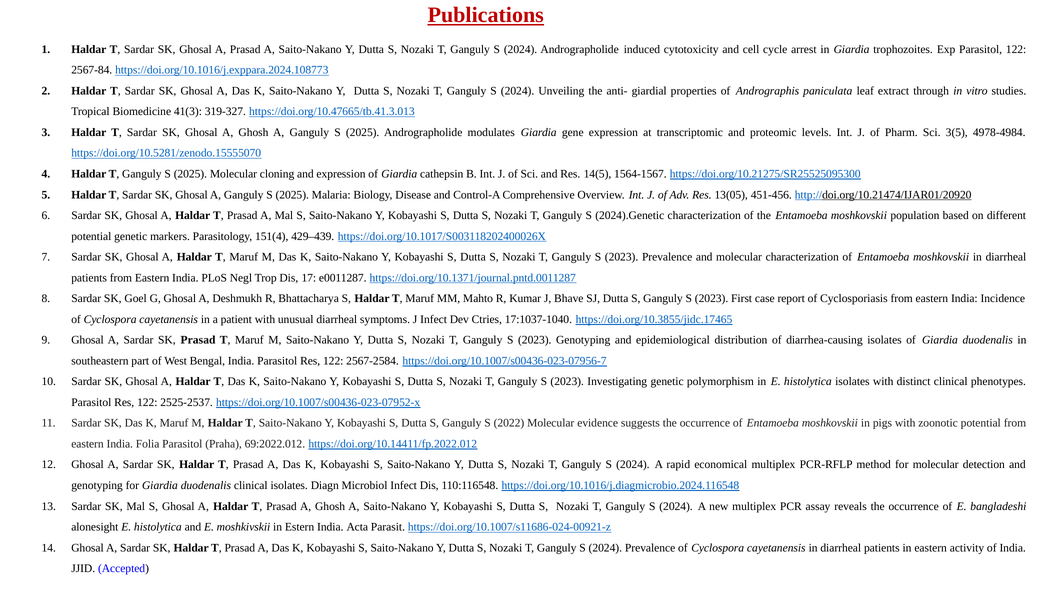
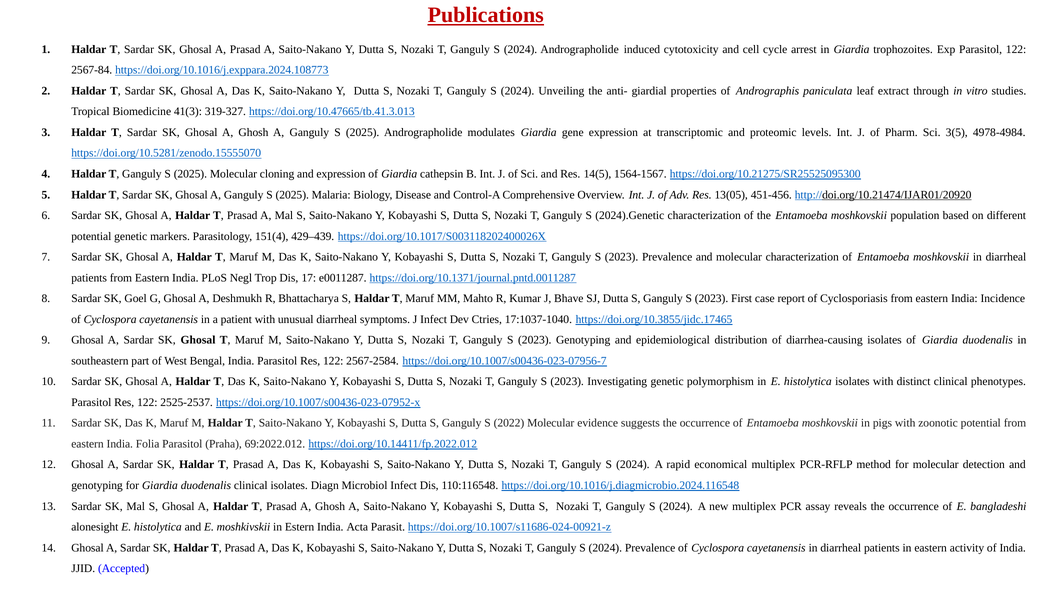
A Sardar SK Prasad: Prasad -> Ghosal
